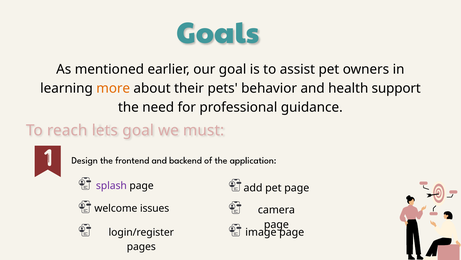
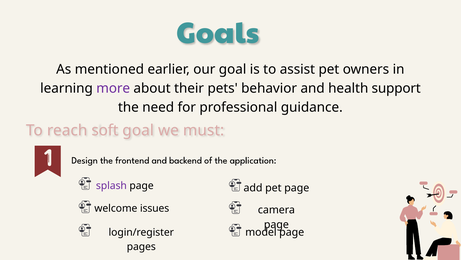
more colour: orange -> purple
lets: lets -> soft
image: image -> model
